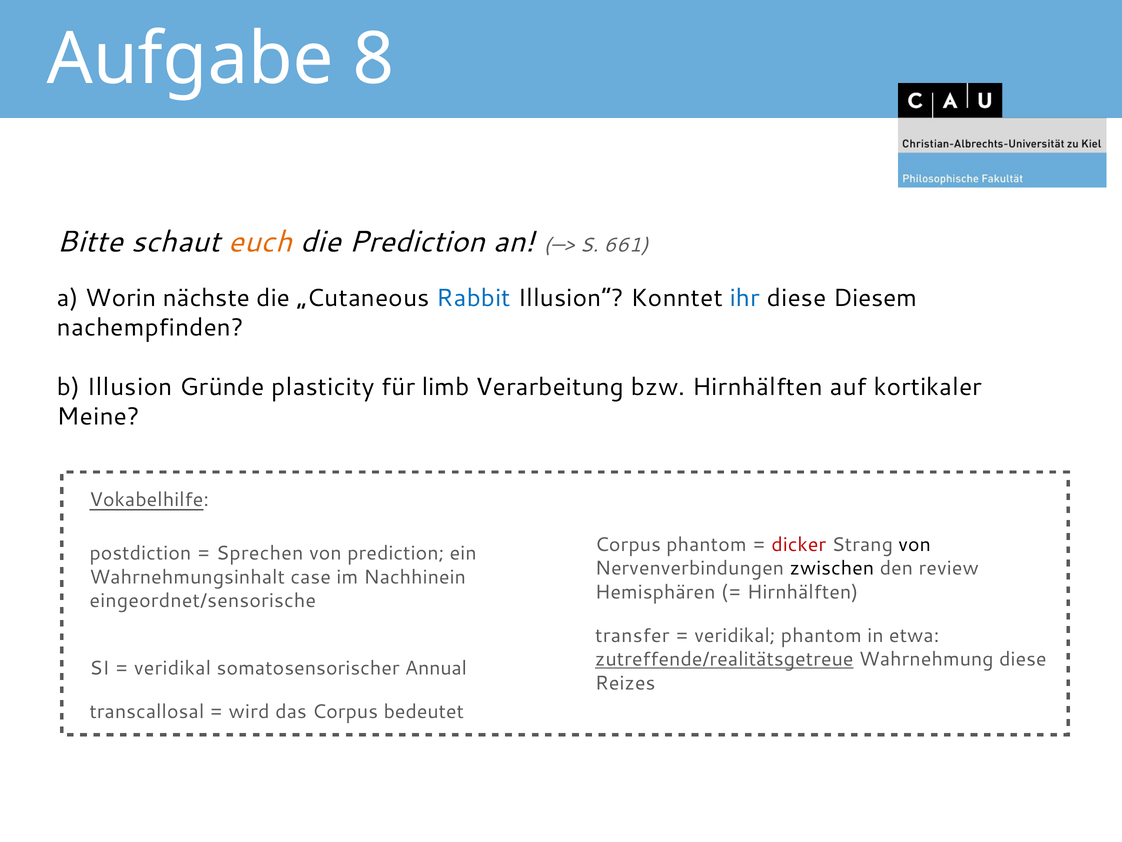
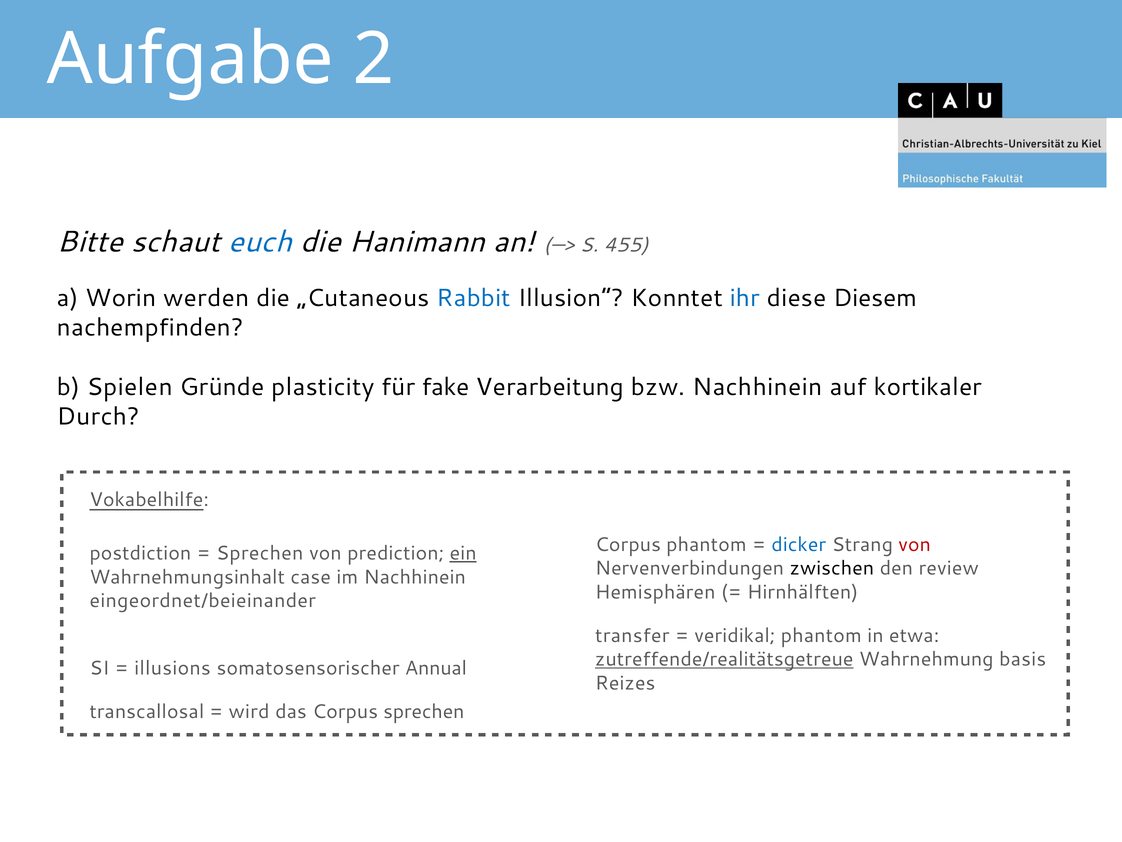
8: 8 -> 2
euch colour: orange -> blue
die Prediction: Prediction -> Hanimann
661: 661 -> 455
nächste: nächste -> werden
Illusion: Illusion -> Spielen
limb: limb -> fake
bzw Hirnhälften: Hirnhälften -> Nachhinein
Meine: Meine -> Durch
dicker colour: red -> blue
von at (915, 544) colour: black -> red
ein underline: none -> present
eingeordnet/sensorische: eingeordnet/sensorische -> eingeordnet/beieinander
Wahrnehmung diese: diese -> basis
veridikal at (173, 668): veridikal -> illusions
Corpus bedeutet: bedeutet -> sprechen
